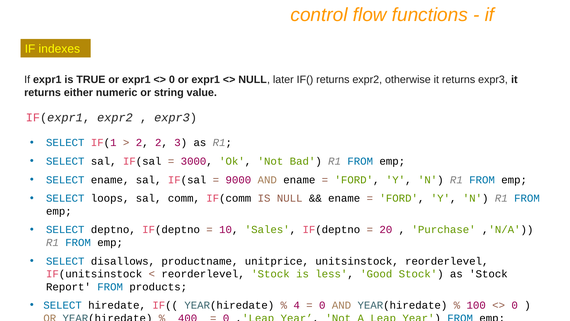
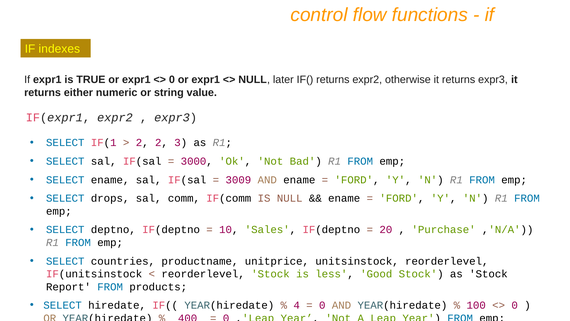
9000: 9000 -> 3009
loops: loops -> drops
disallows: disallows -> countries
